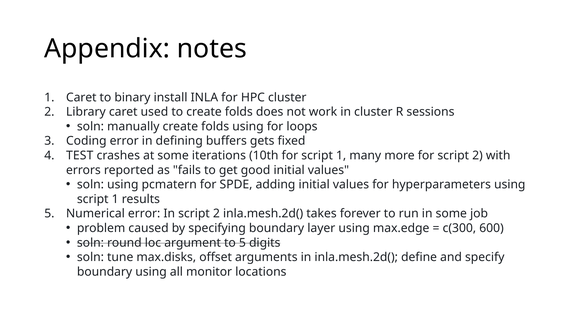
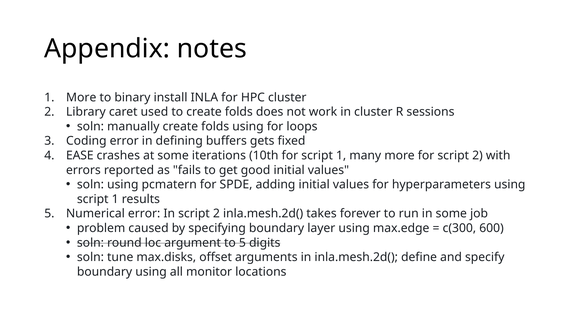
1 Caret: Caret -> More
TEST: TEST -> EASE
